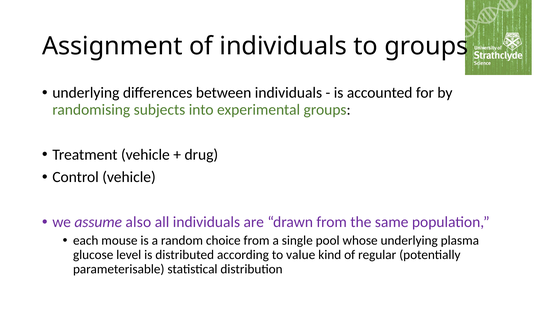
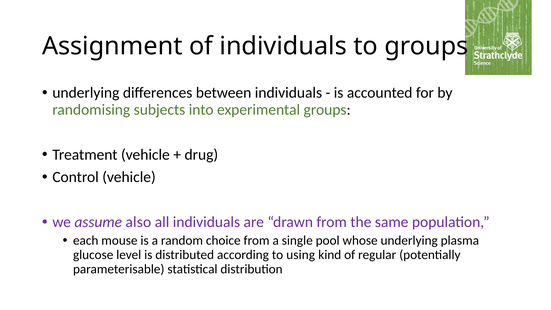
value: value -> using
